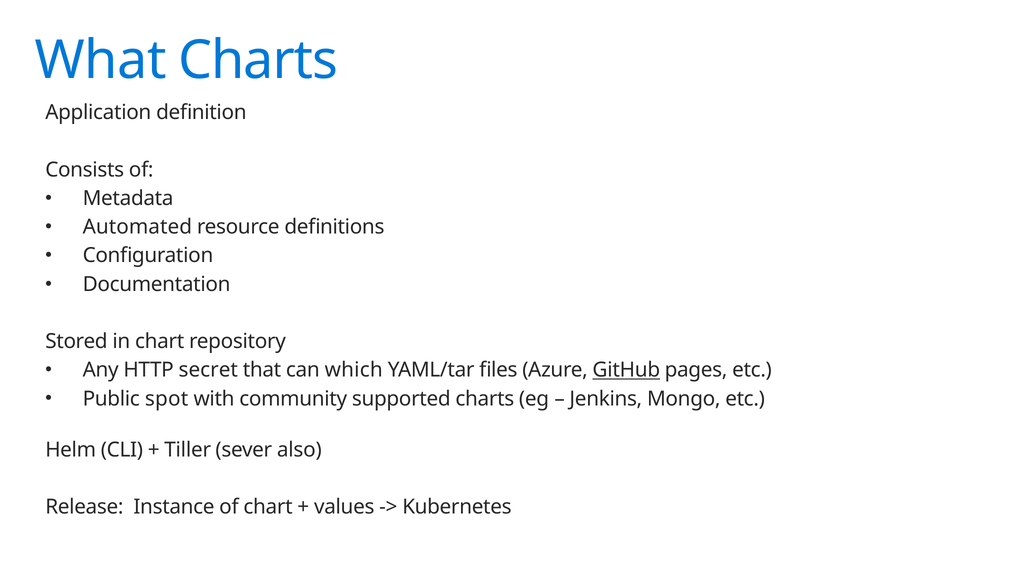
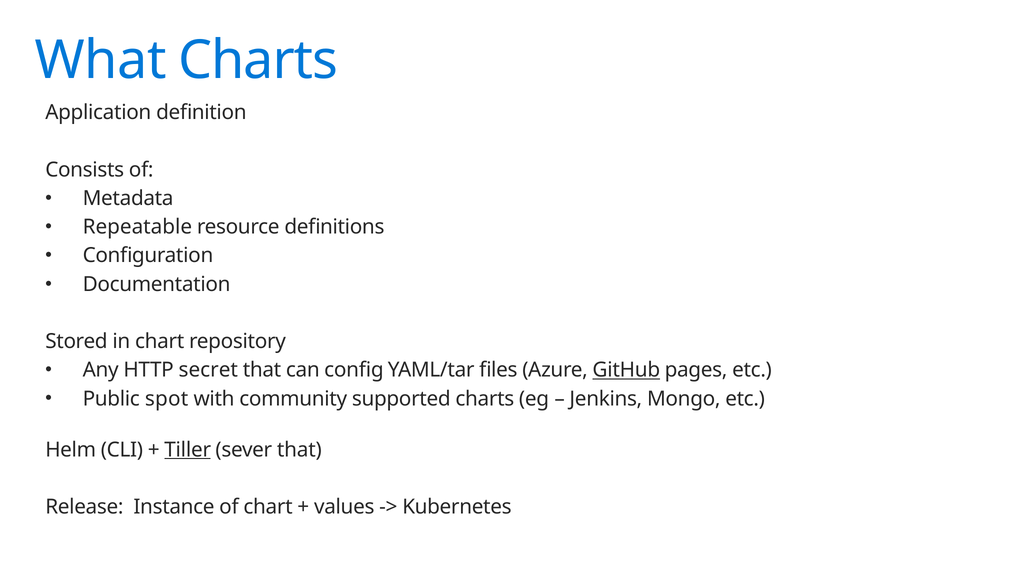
Automated: Automated -> Repeatable
which: which -> config
Tiller underline: none -> present
sever also: also -> that
